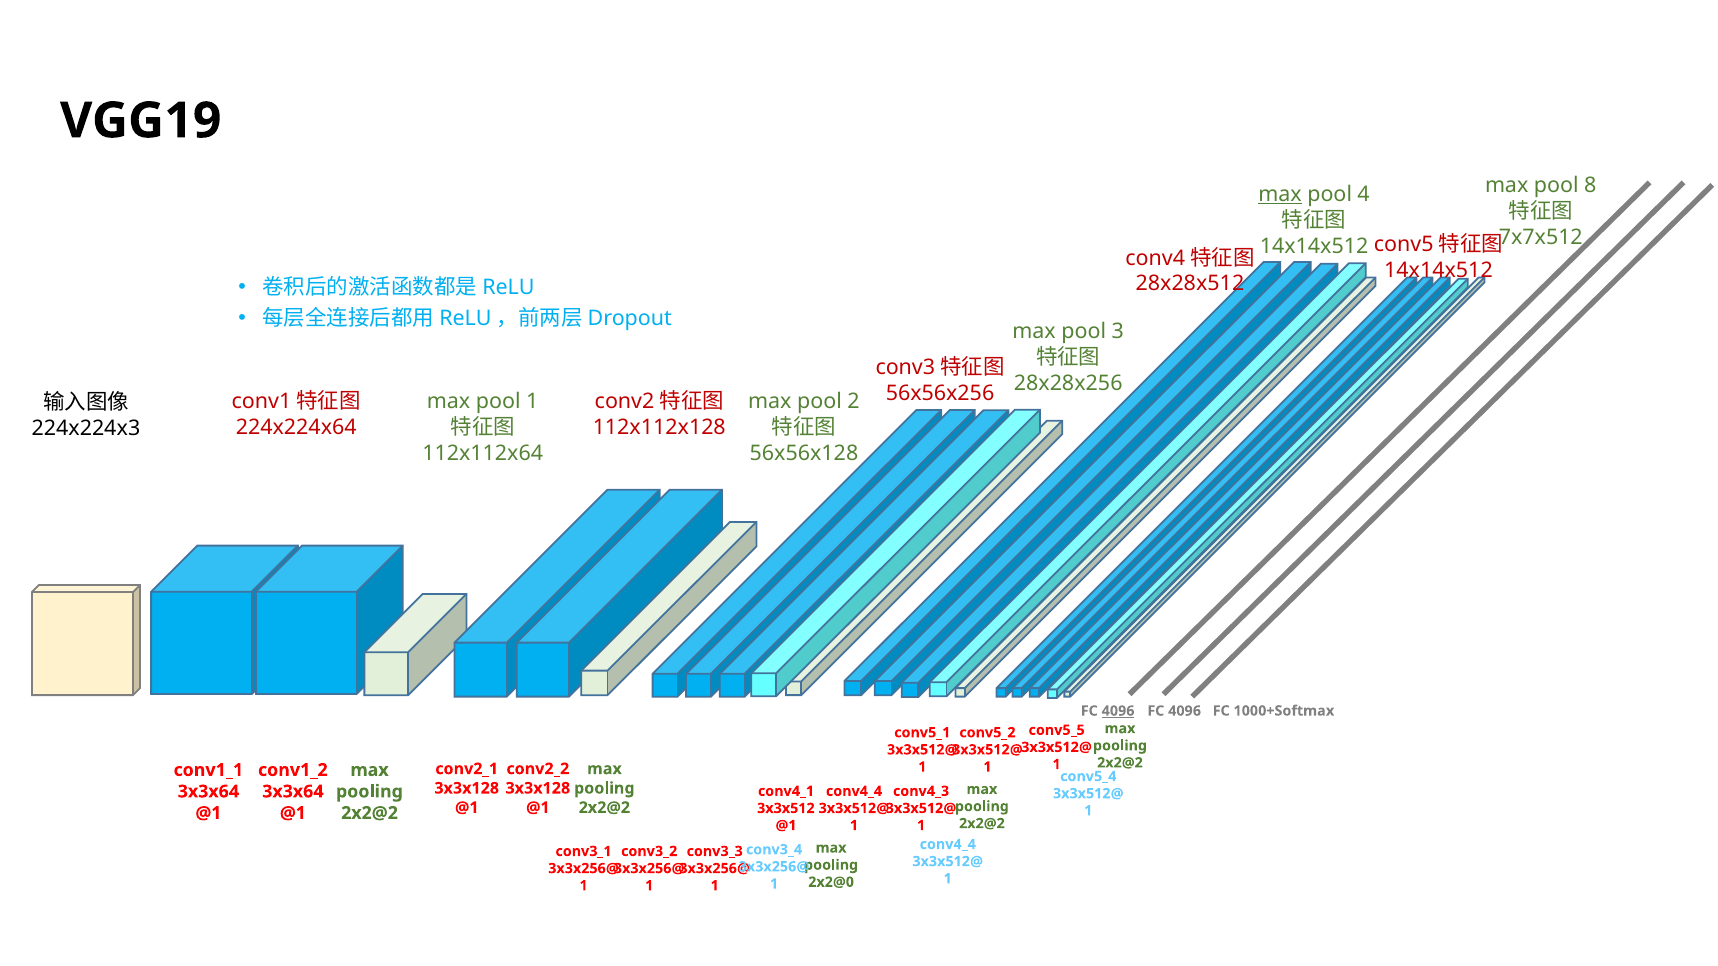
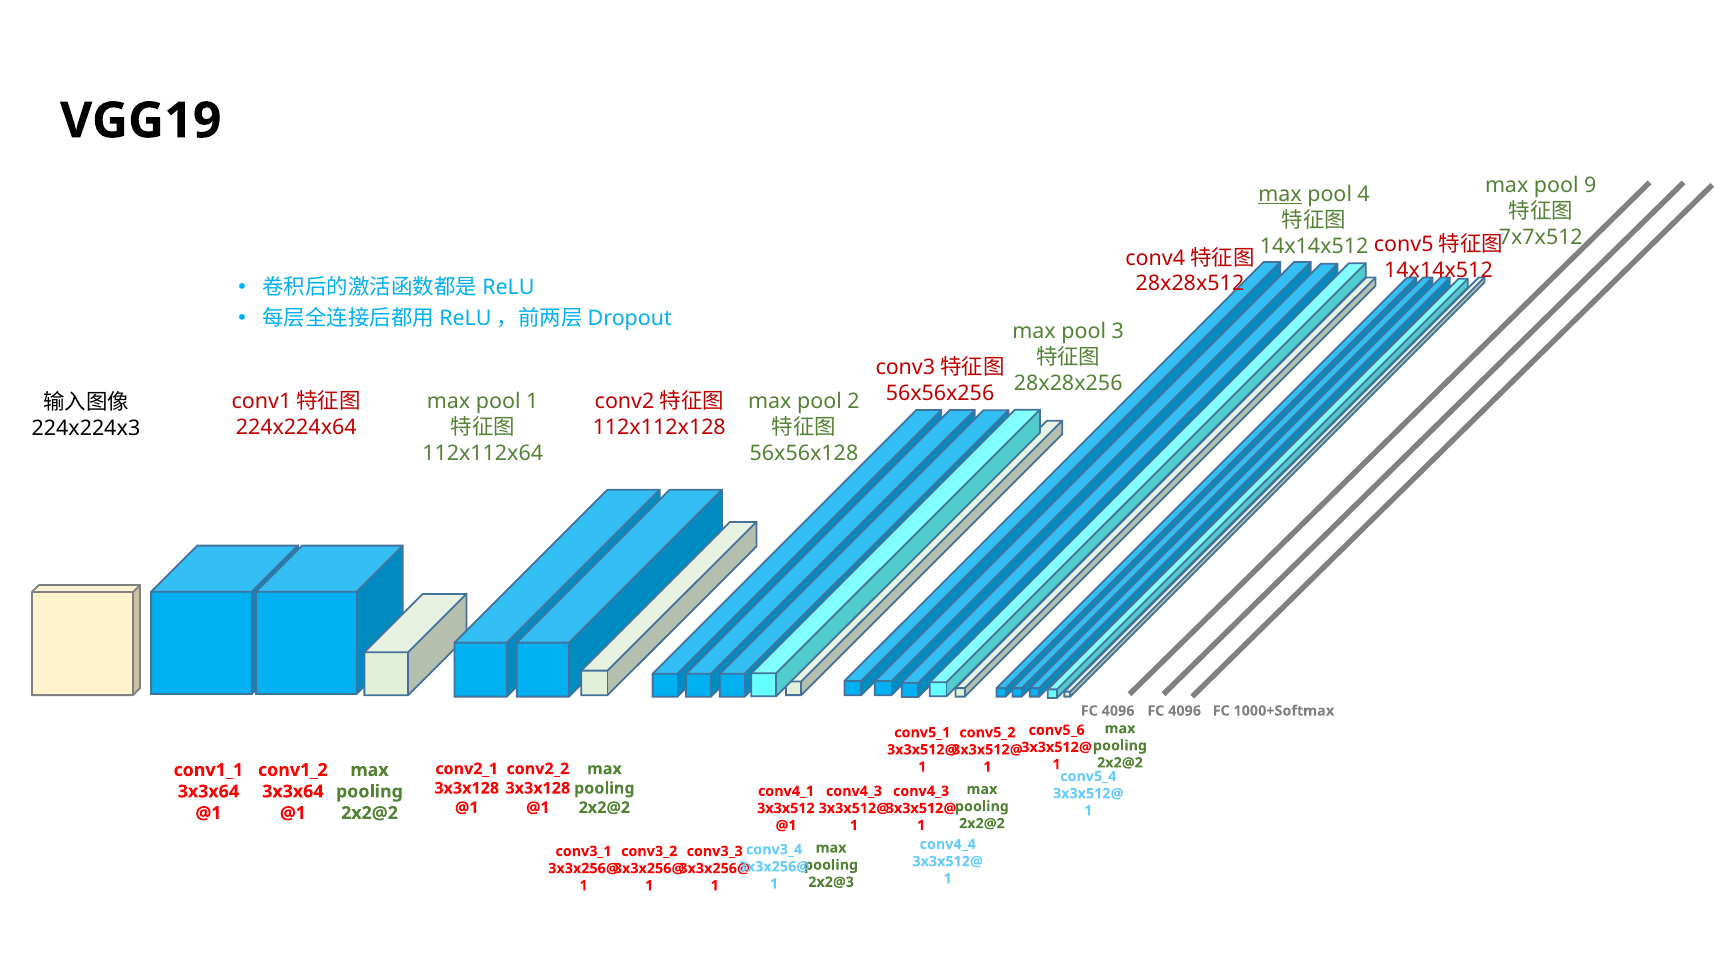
8: 8 -> 9
4096 at (1118, 711) underline: present -> none
conv5_5: conv5_5 -> conv5_6
conv4_4 at (854, 791): conv4_4 -> conv4_3
2x2@0: 2x2@0 -> 2x2@3
